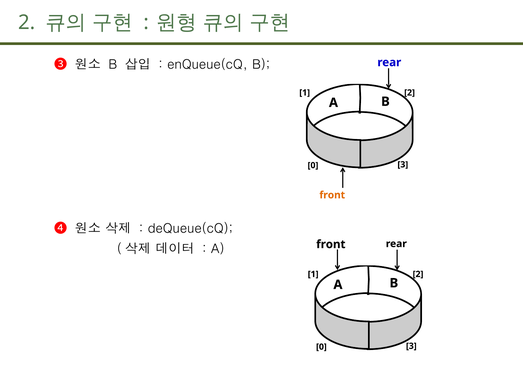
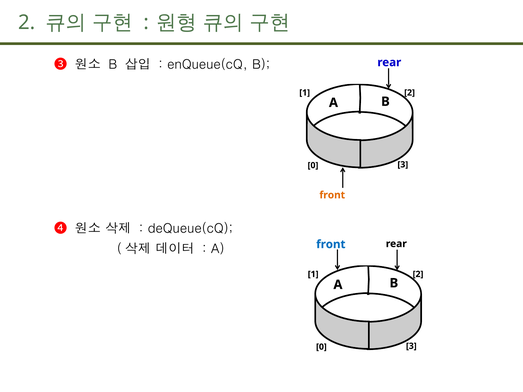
front at (331, 244) colour: black -> blue
